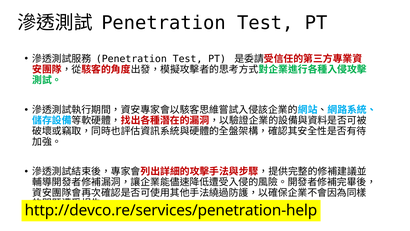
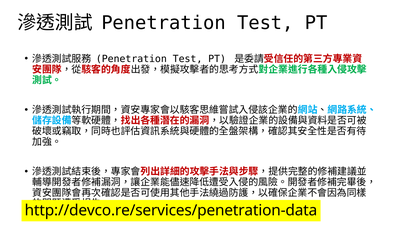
http://devco.re/services/penetration-help: http://devco.re/services/penetration-help -> http://devco.re/services/penetration-data
